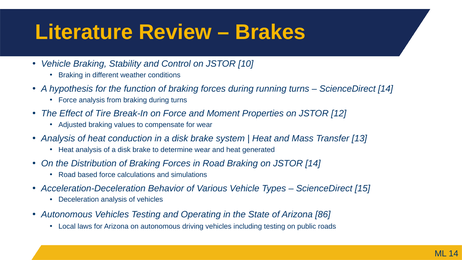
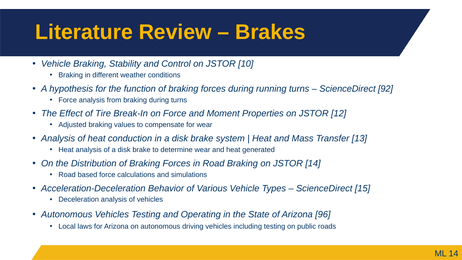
ScienceDirect 14: 14 -> 92
86: 86 -> 96
